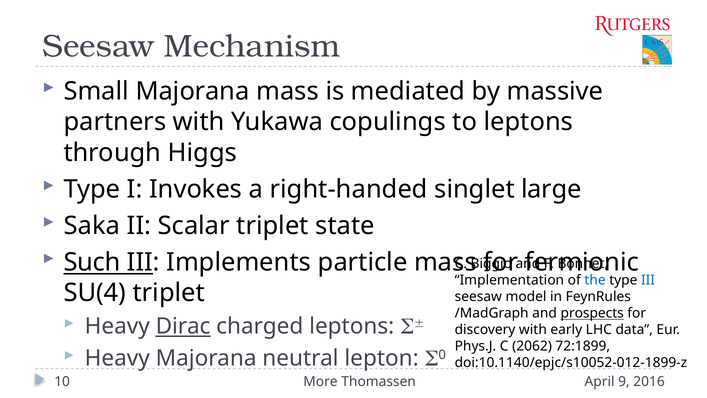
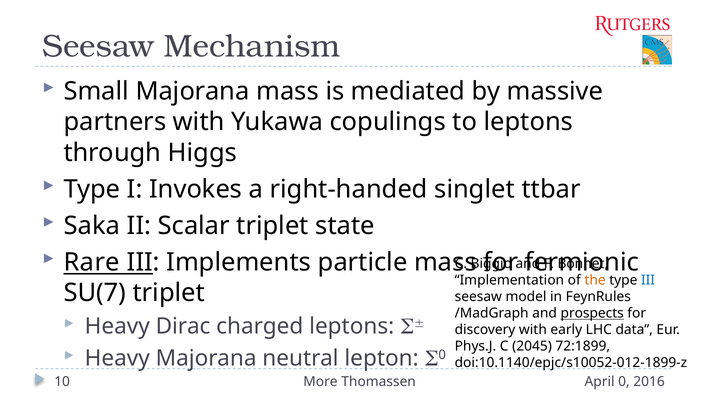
large: large -> ttbar
Such: Such -> Rare
the colour: blue -> orange
SU(4: SU(4 -> SU(7
Dirac underline: present -> none
2062: 2062 -> 2045
9: 9 -> 0
